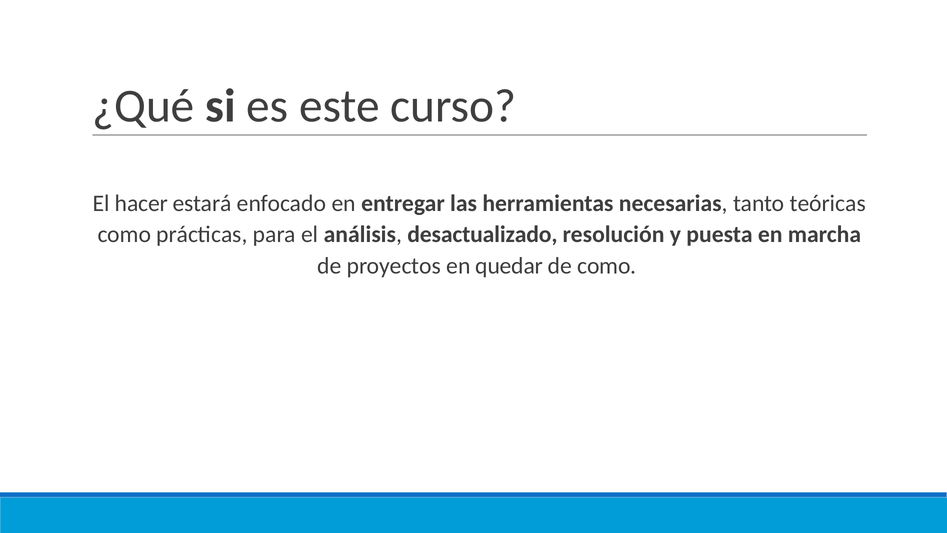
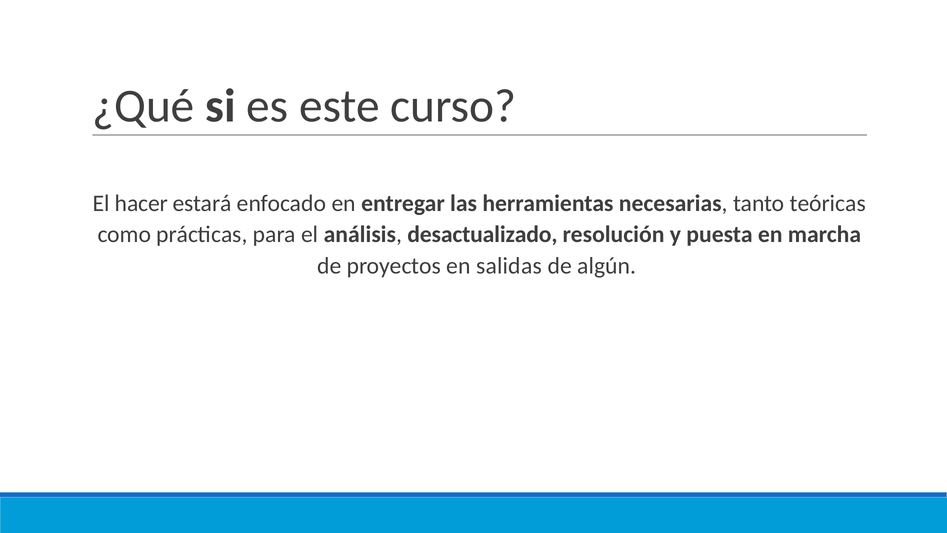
quedar: quedar -> salidas
de como: como -> algún
